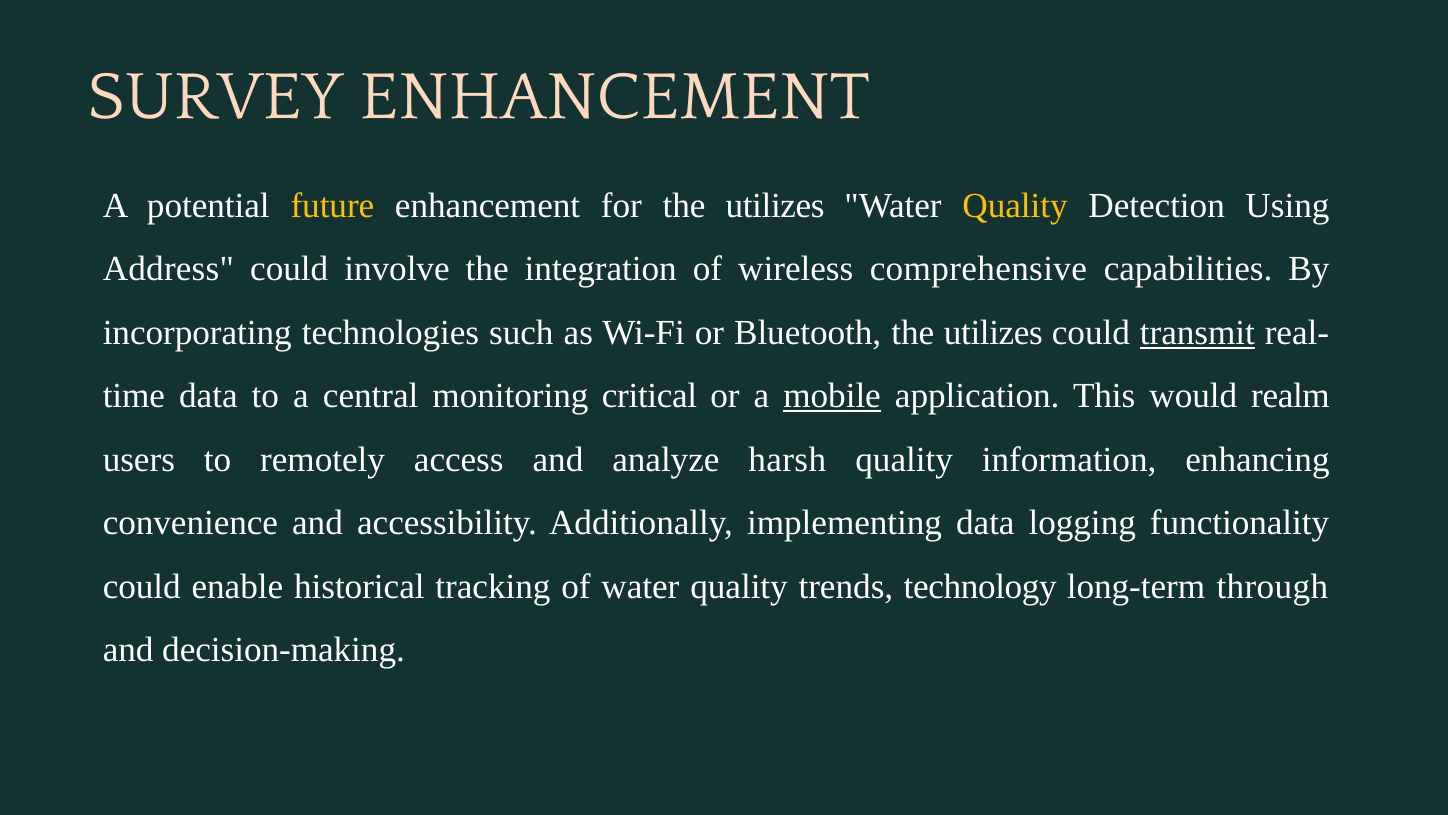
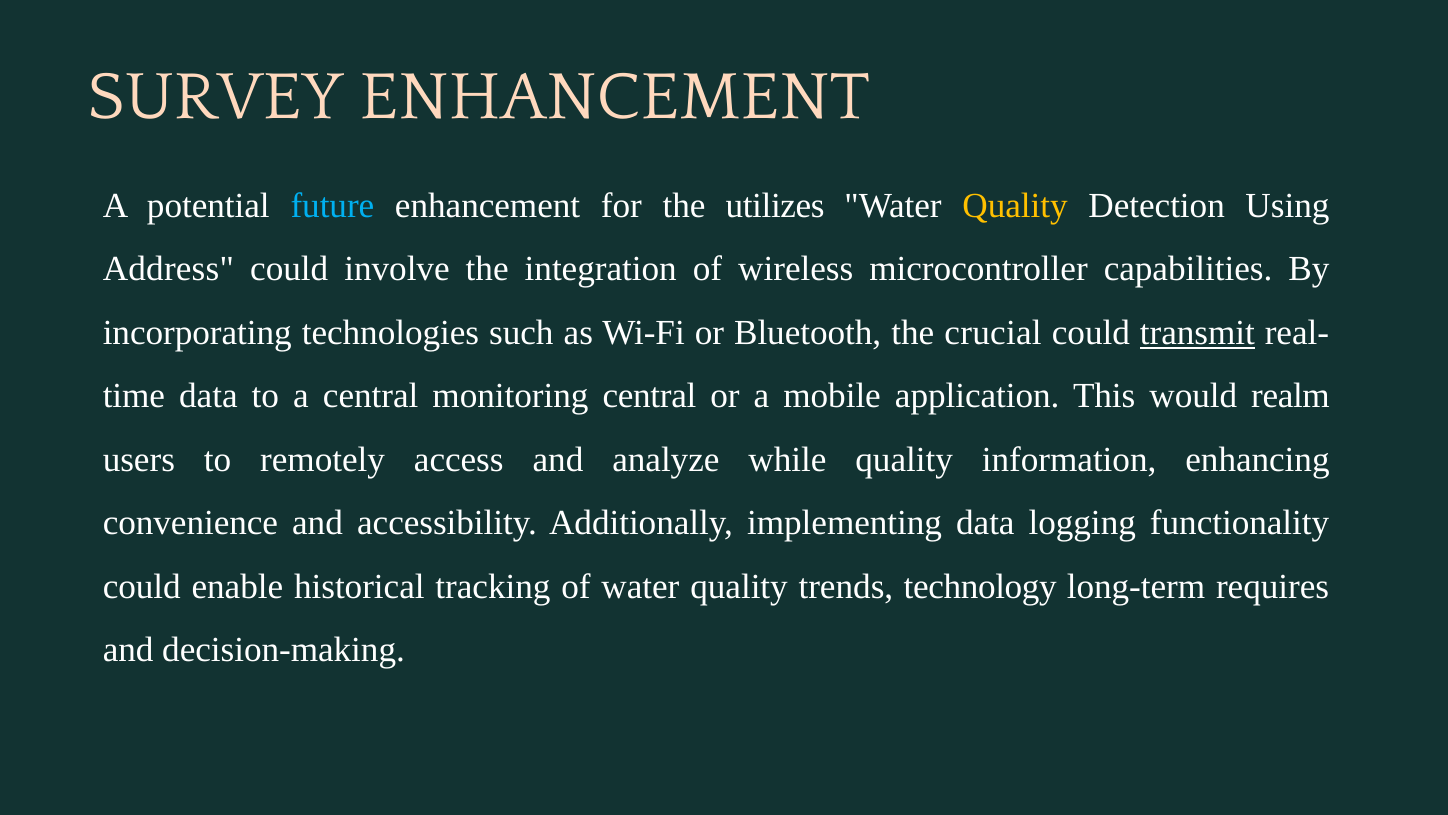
future colour: yellow -> light blue
comprehensive: comprehensive -> microcontroller
Bluetooth the utilizes: utilizes -> crucial
monitoring critical: critical -> central
mobile underline: present -> none
harsh: harsh -> while
through: through -> requires
